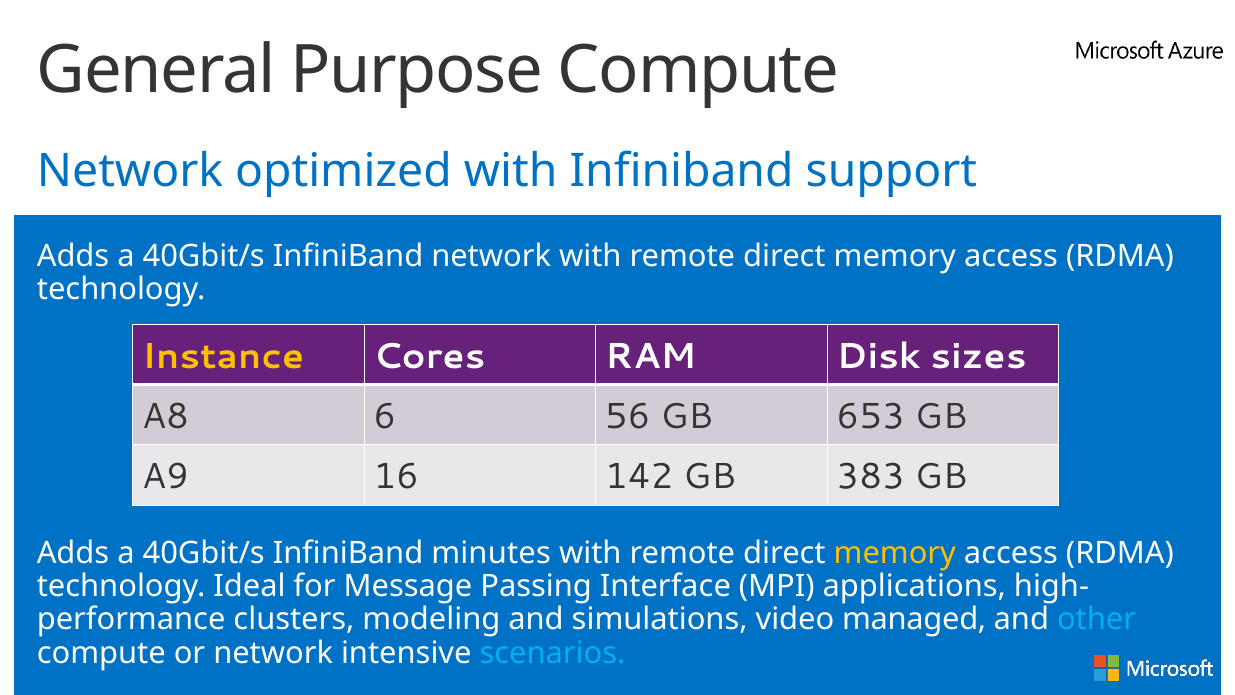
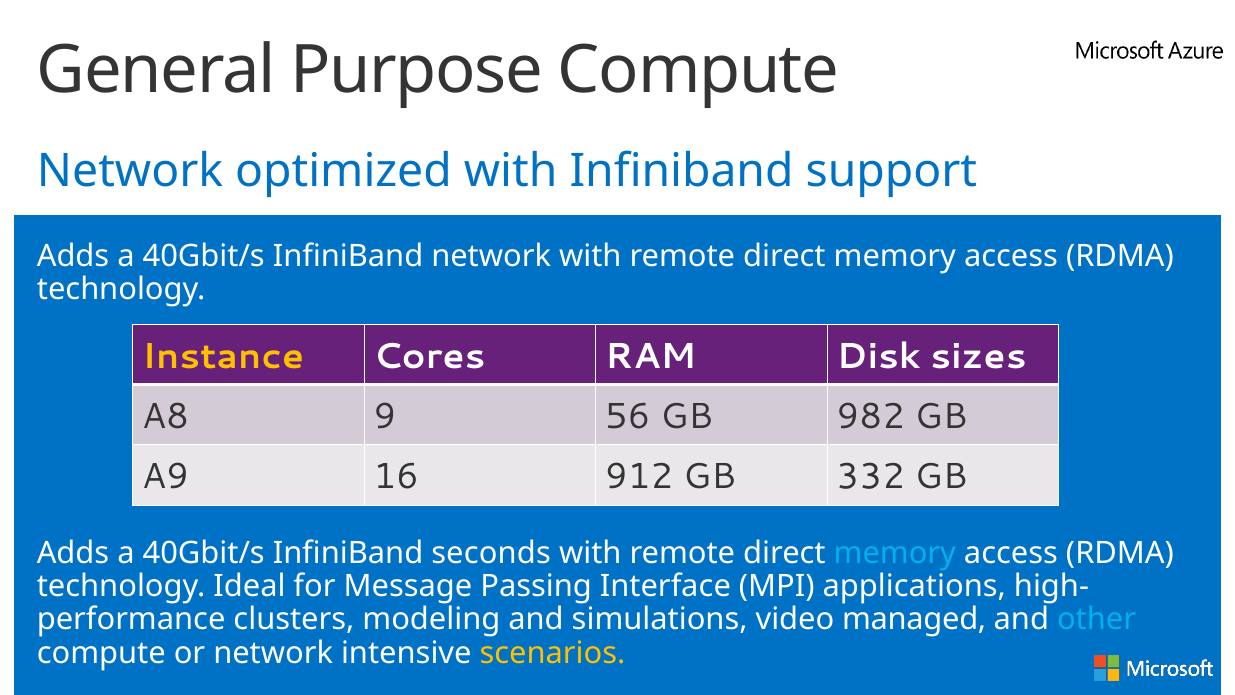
6: 6 -> 9
653: 653 -> 982
142: 142 -> 912
383: 383 -> 332
minutes: minutes -> seconds
memory at (895, 553) colour: yellow -> light blue
scenarios colour: light blue -> yellow
